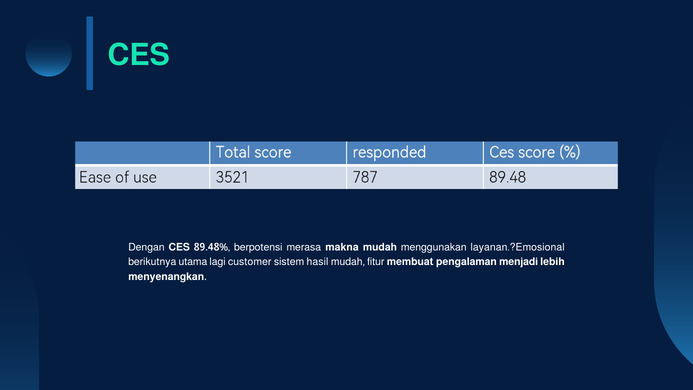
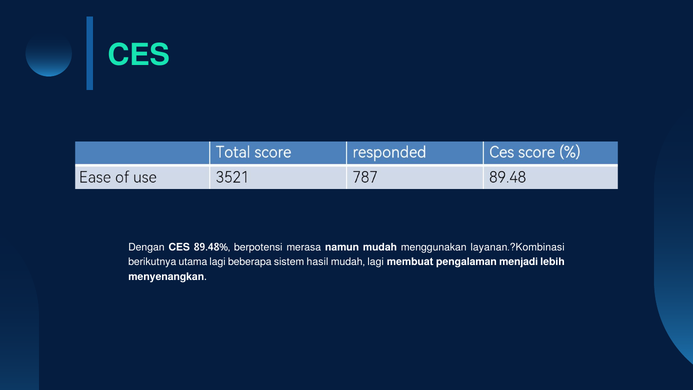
makna: makna -> namun
layanan.?Emosional: layanan.?Emosional -> layanan.?Kombinasi
customer: customer -> beberapa
mudah fitur: fitur -> lagi
